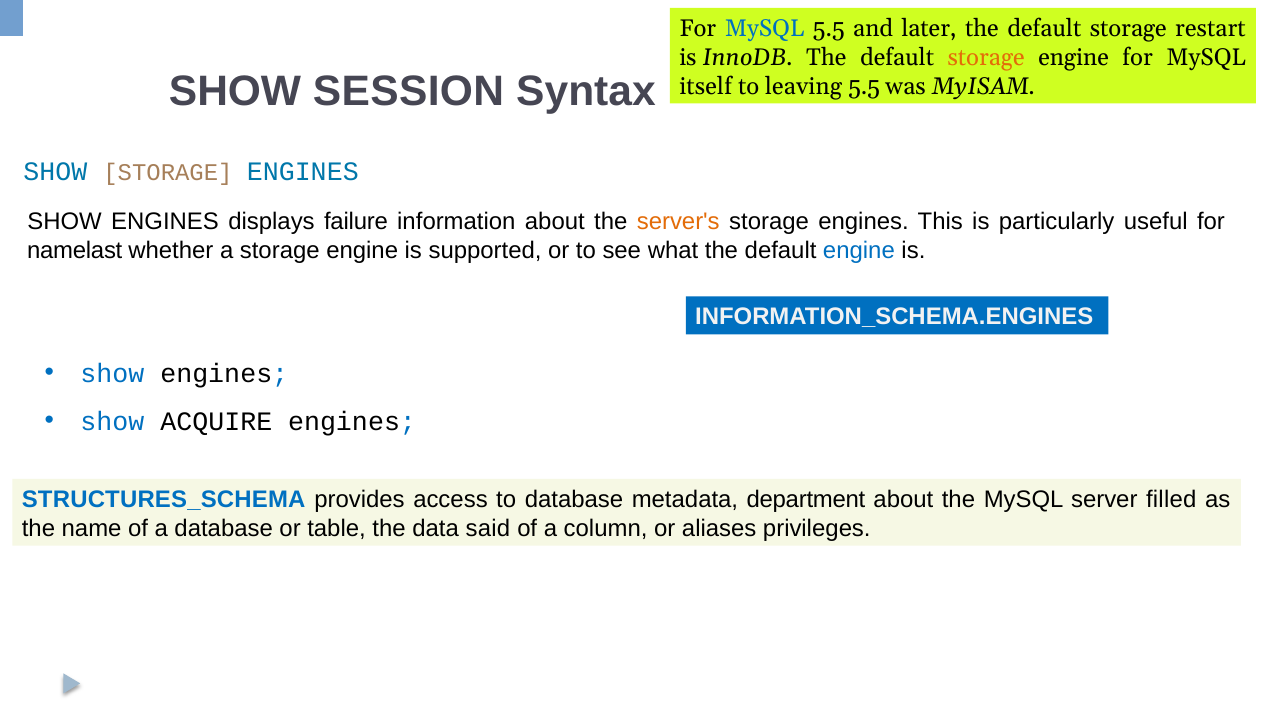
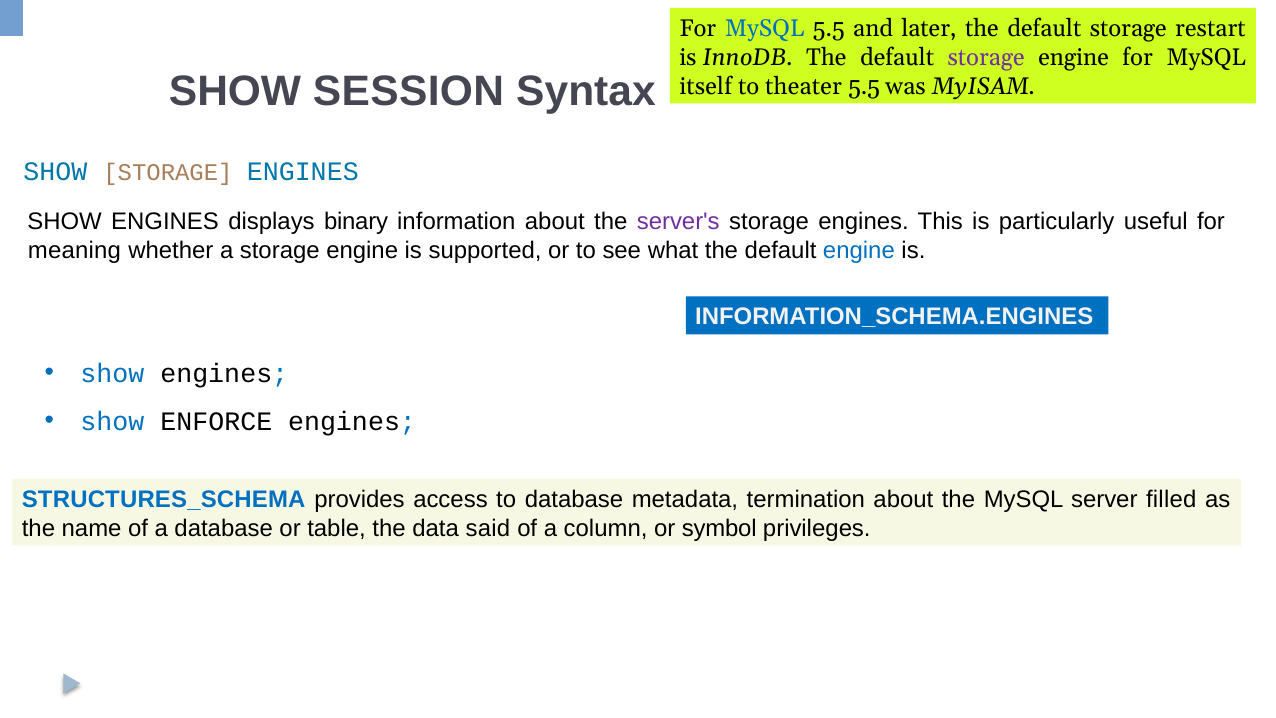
storage at (986, 57) colour: orange -> purple
leaving: leaving -> theater
failure: failure -> binary
server's colour: orange -> purple
namelast: namelast -> meaning
ACQUIRE: ACQUIRE -> ENFORCE
department: department -> termination
aliases: aliases -> symbol
